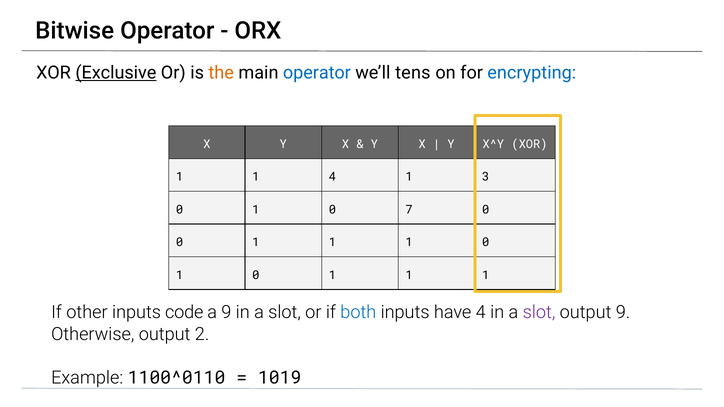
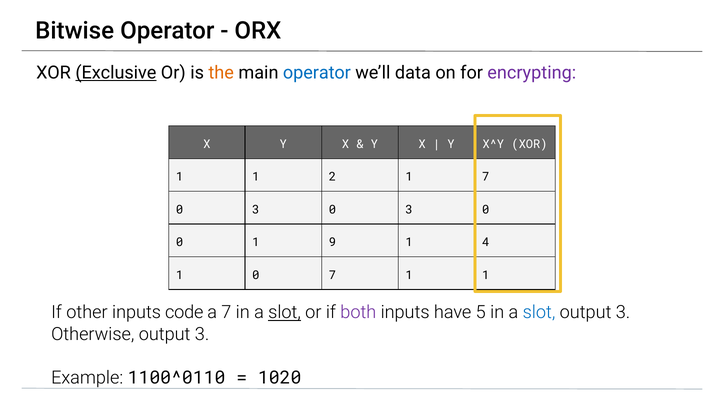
tens: tens -> data
encrypting colour: blue -> purple
1 4: 4 -> 2
1 3: 3 -> 7
1 at (256, 210): 1 -> 3
7 at (409, 210): 7 -> 3
1 at (332, 242): 1 -> 9
0 at (486, 242): 0 -> 4
1 at (332, 275): 1 -> 7
a 9: 9 -> 7
slot at (285, 313) underline: none -> present
both colour: blue -> purple
have 4: 4 -> 5
slot at (539, 313) colour: purple -> blue
9 at (623, 313): 9 -> 3
Otherwise output 2: 2 -> 3
1019: 1019 -> 1020
